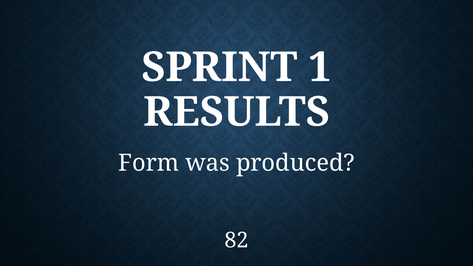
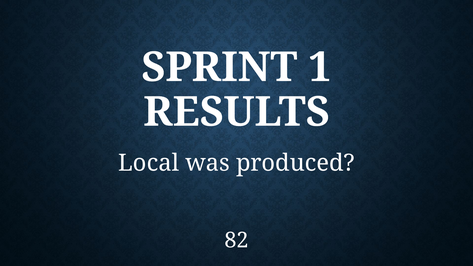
Form: Form -> Local
